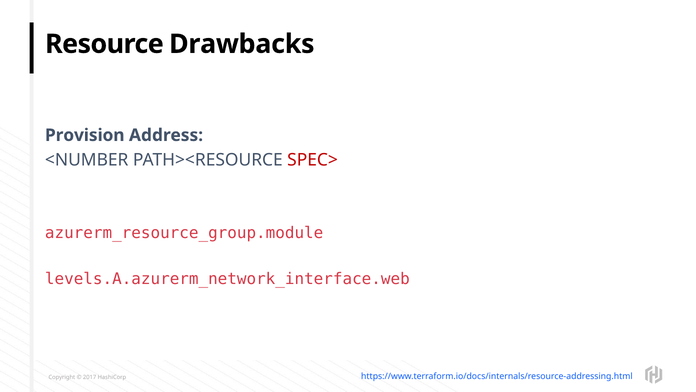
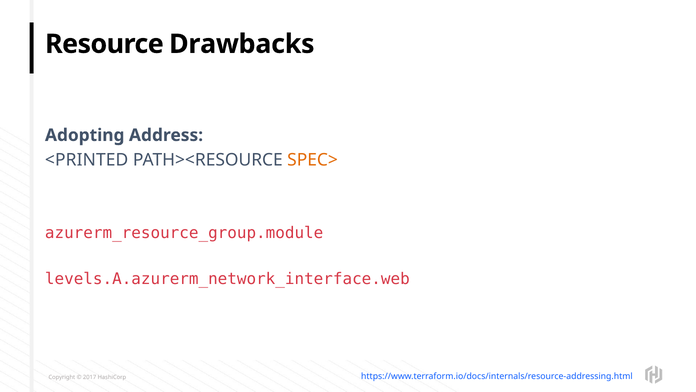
Provision: Provision -> Adopting
<NUMBER: <NUMBER -> <PRINTED
SPEC> colour: red -> orange
